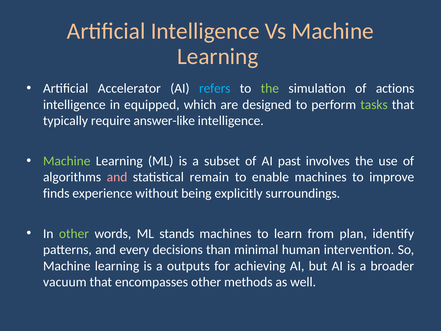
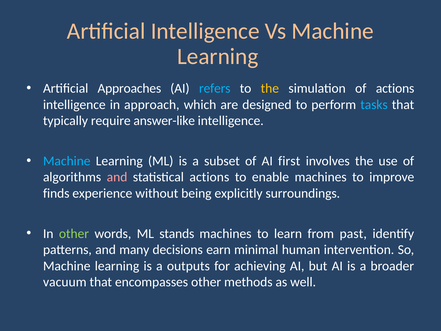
Accelerator: Accelerator -> Approaches
the at (270, 88) colour: light green -> yellow
equipped: equipped -> approach
tasks colour: light green -> light blue
Machine at (67, 161) colour: light green -> light blue
past: past -> first
statistical remain: remain -> actions
plan: plan -> past
every: every -> many
than: than -> earn
